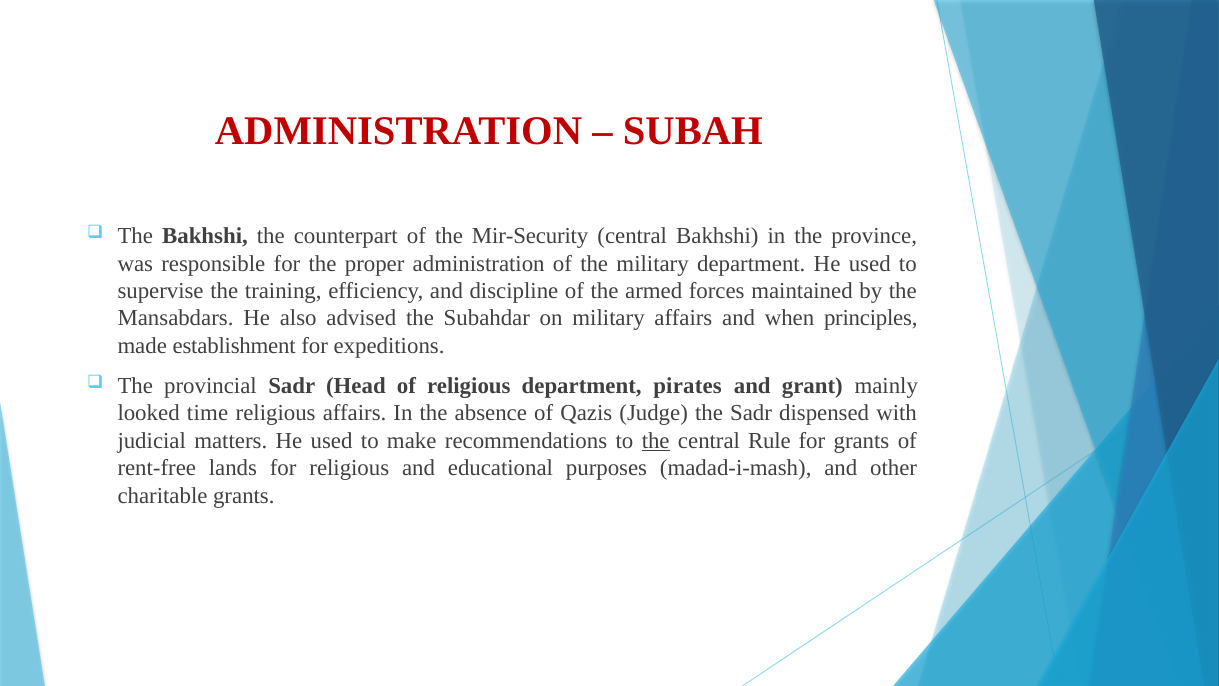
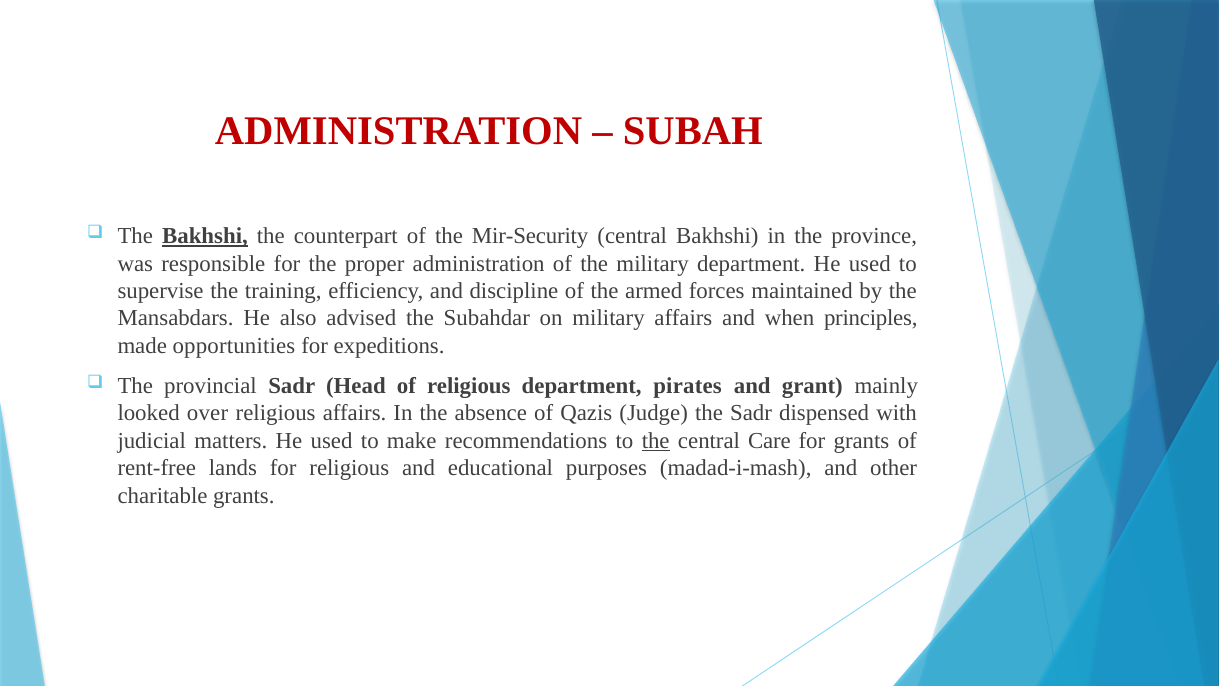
Bakhshi at (205, 236) underline: none -> present
establishment: establishment -> opportunities
time: time -> over
Rule: Rule -> Care
